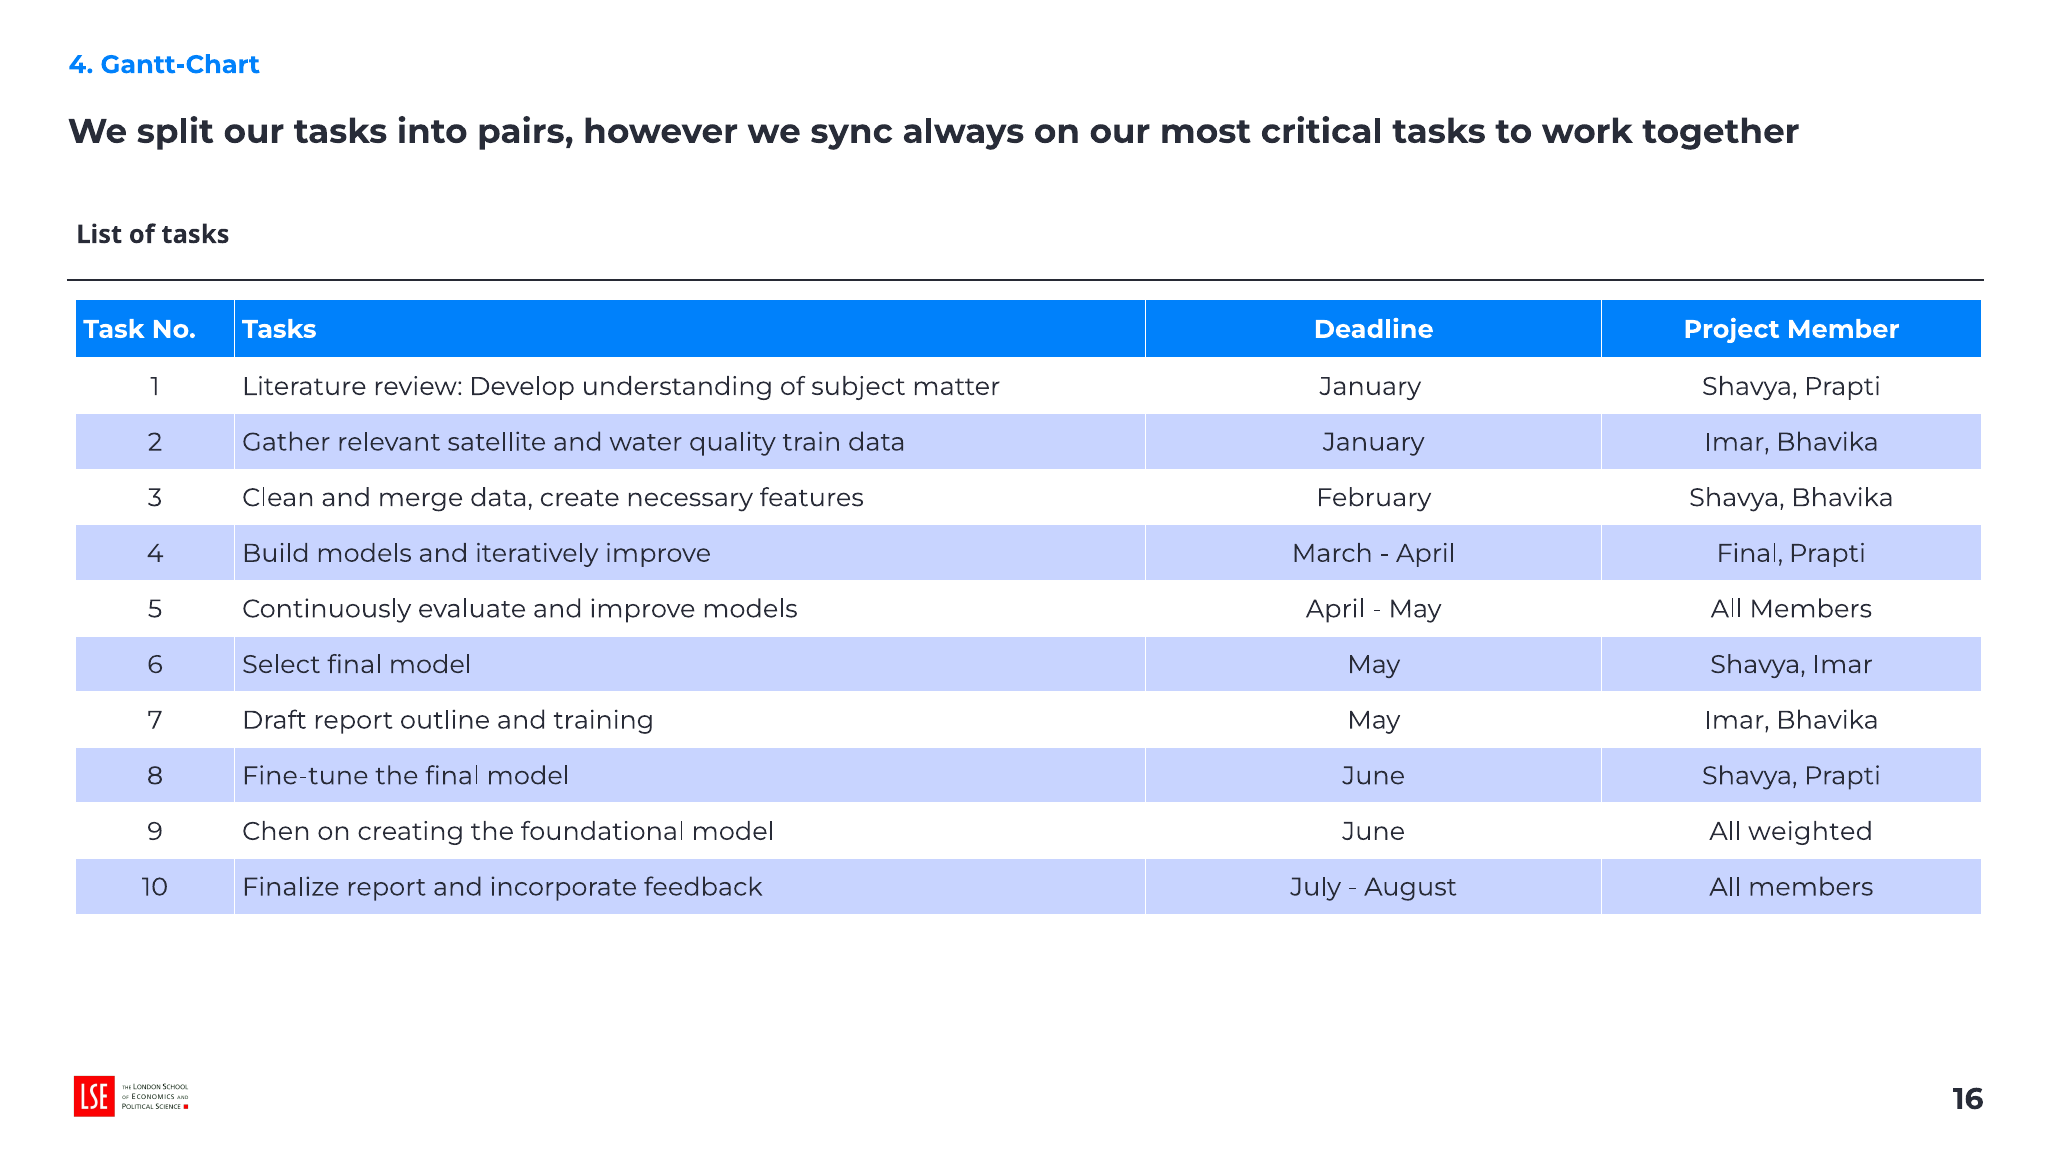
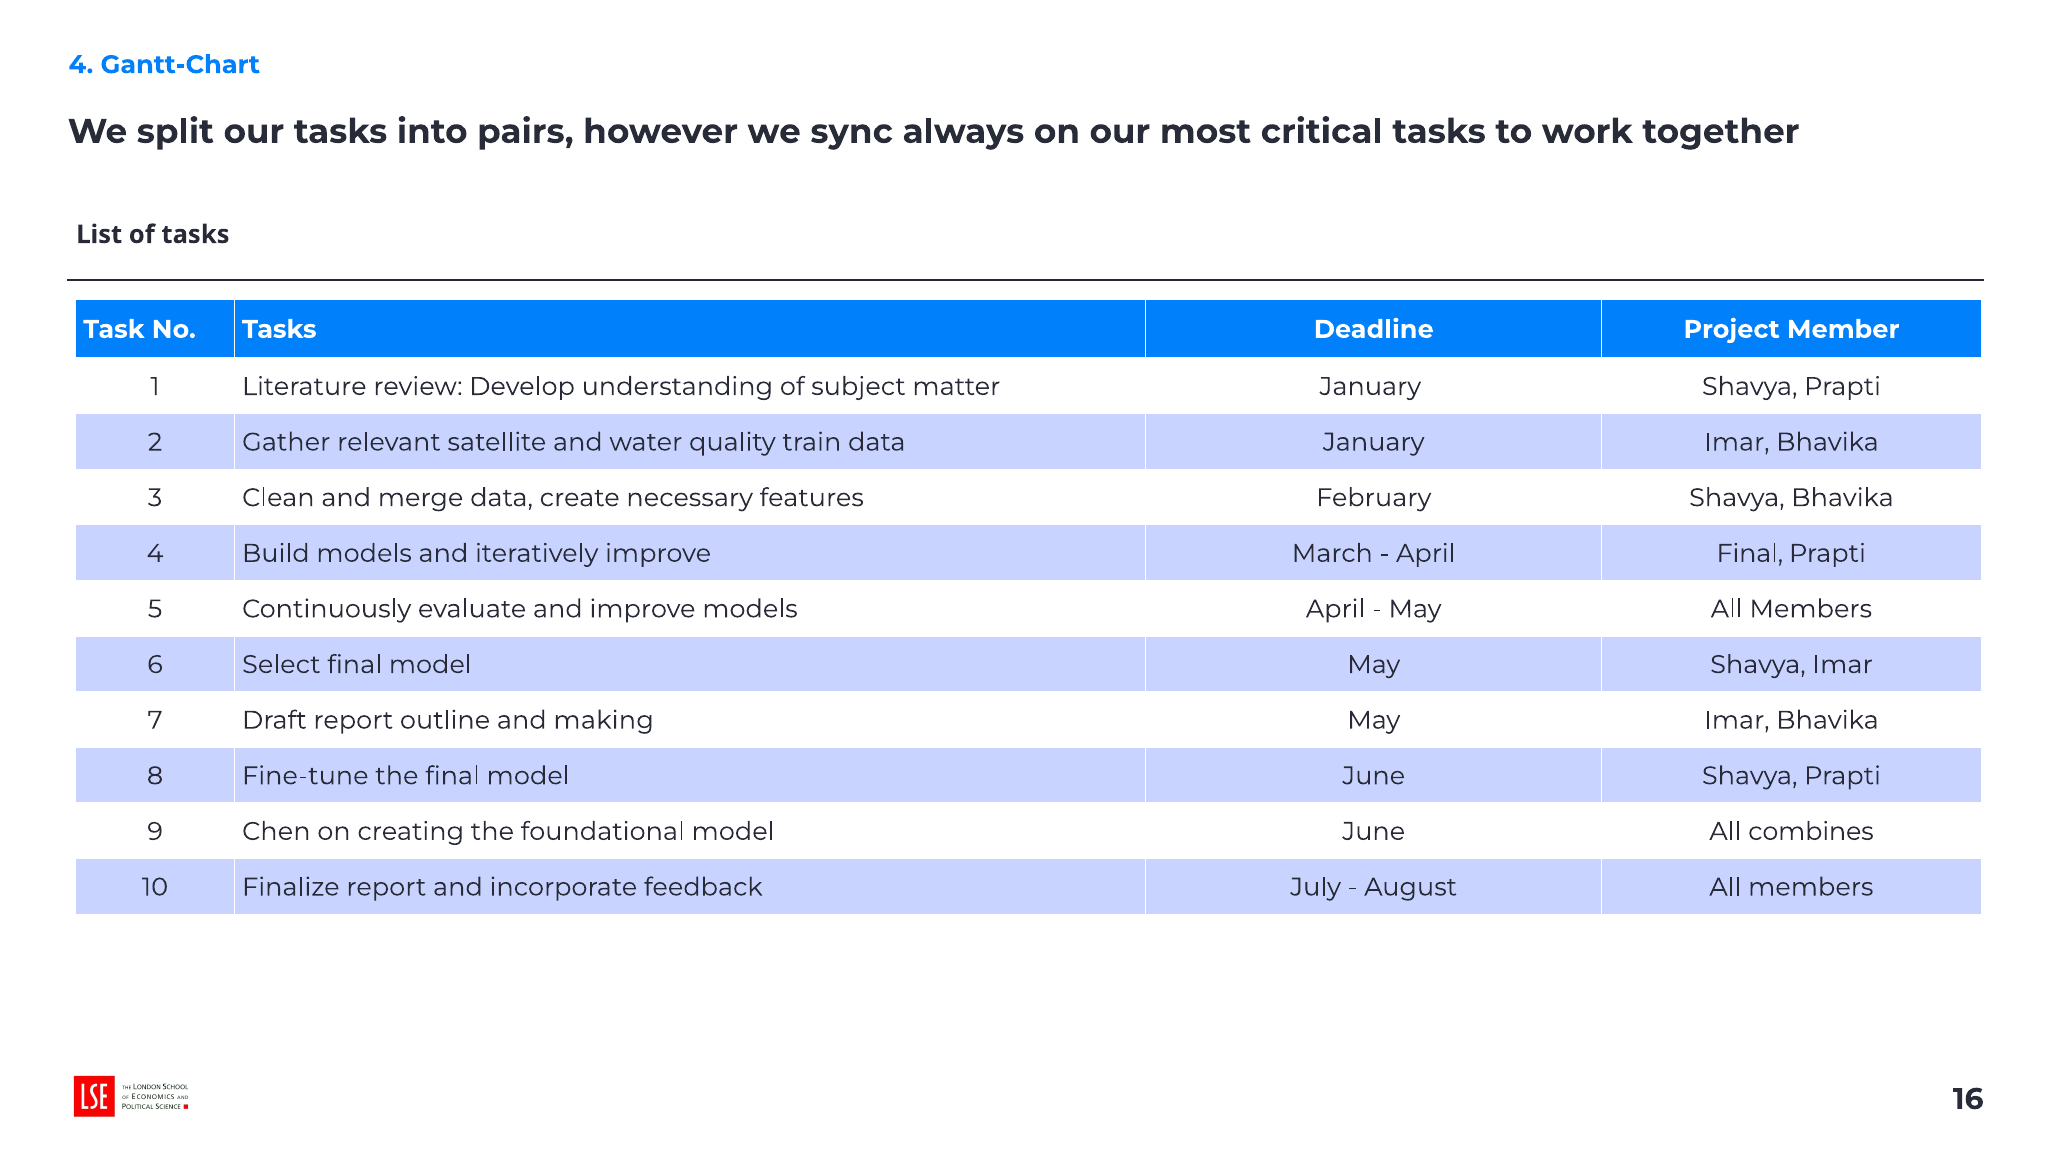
training: training -> making
weighted: weighted -> combines
